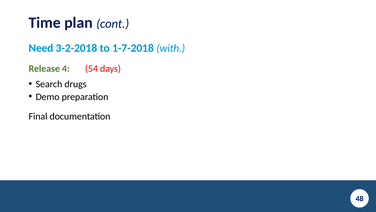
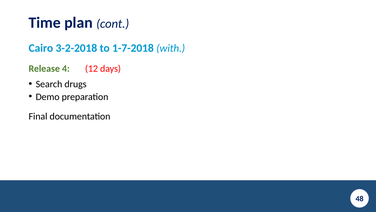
Need: Need -> Cairo
54: 54 -> 12
